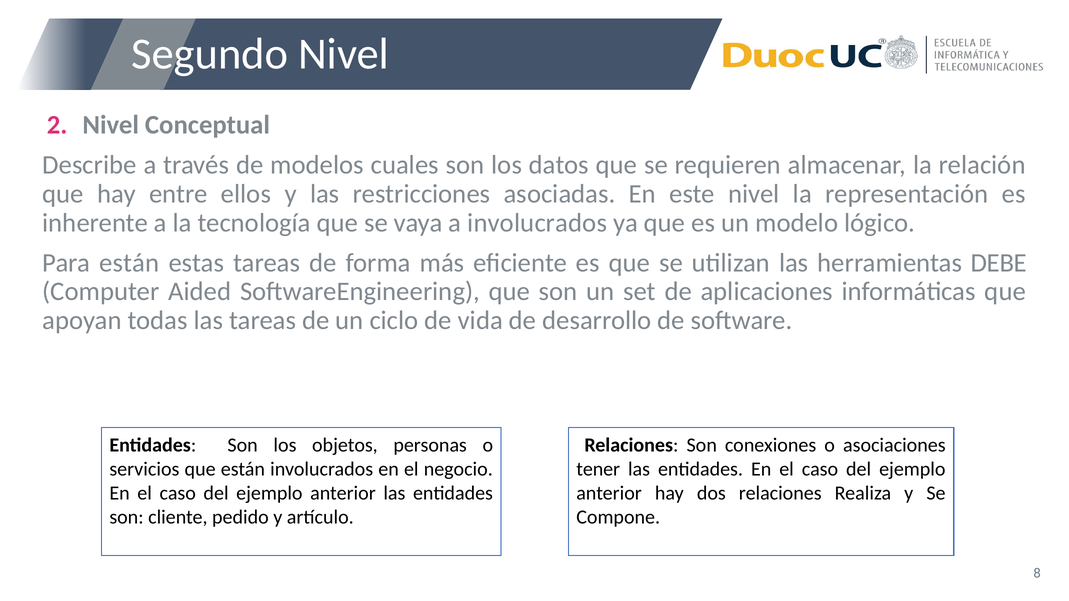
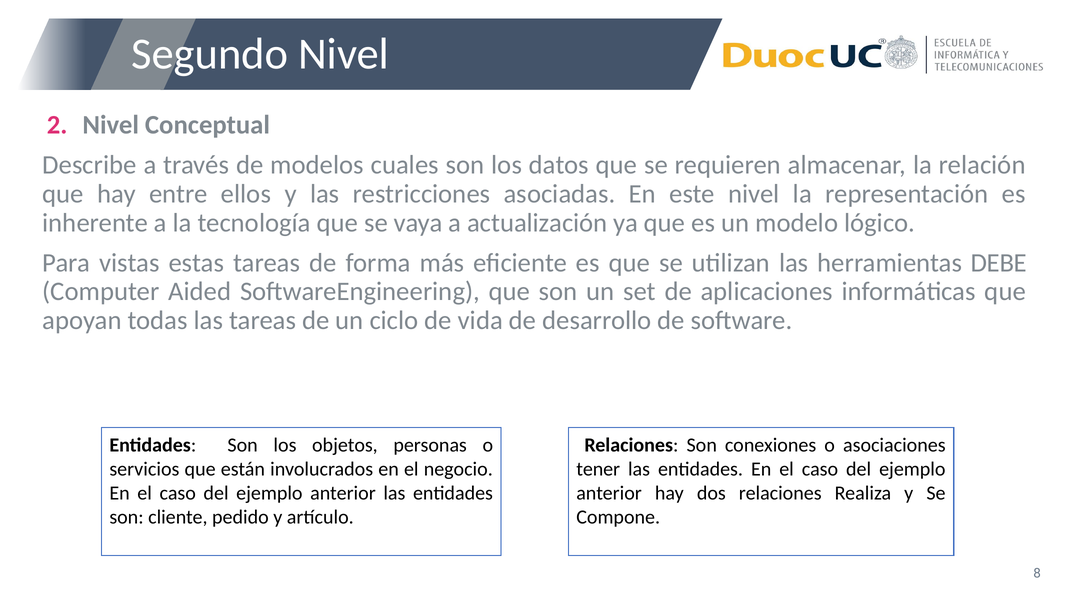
a involucrados: involucrados -> actualización
Para están: están -> vistas
